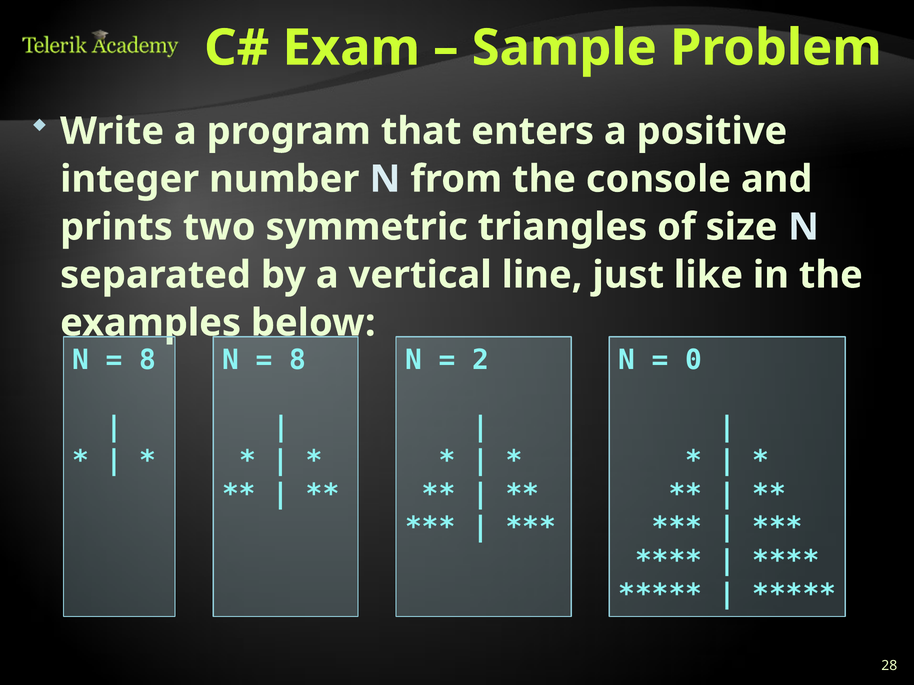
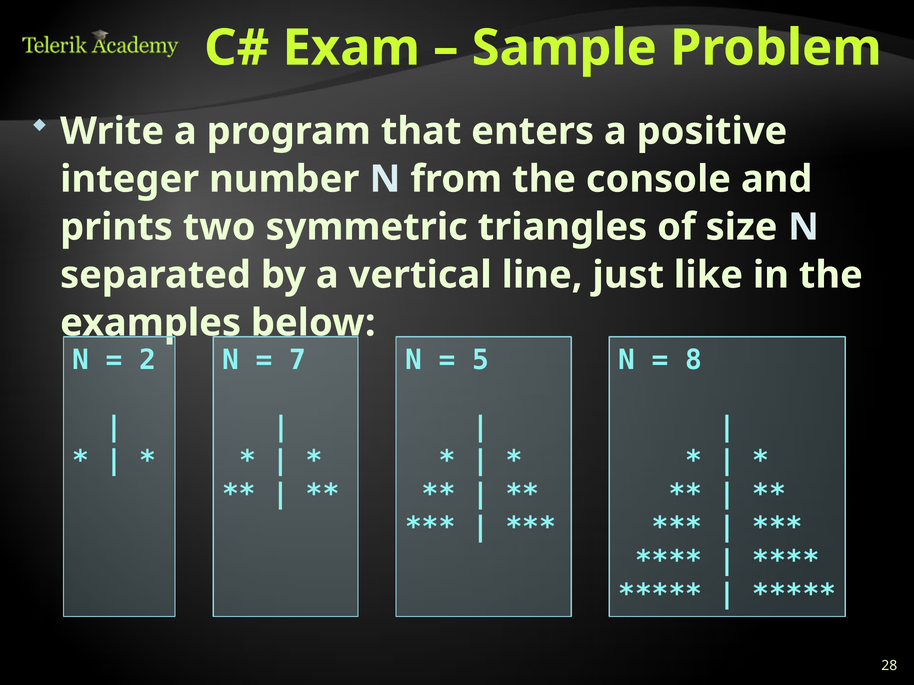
8 at (148, 360): 8 -> 2
8 at (298, 360): 8 -> 7
2: 2 -> 5
0: 0 -> 8
